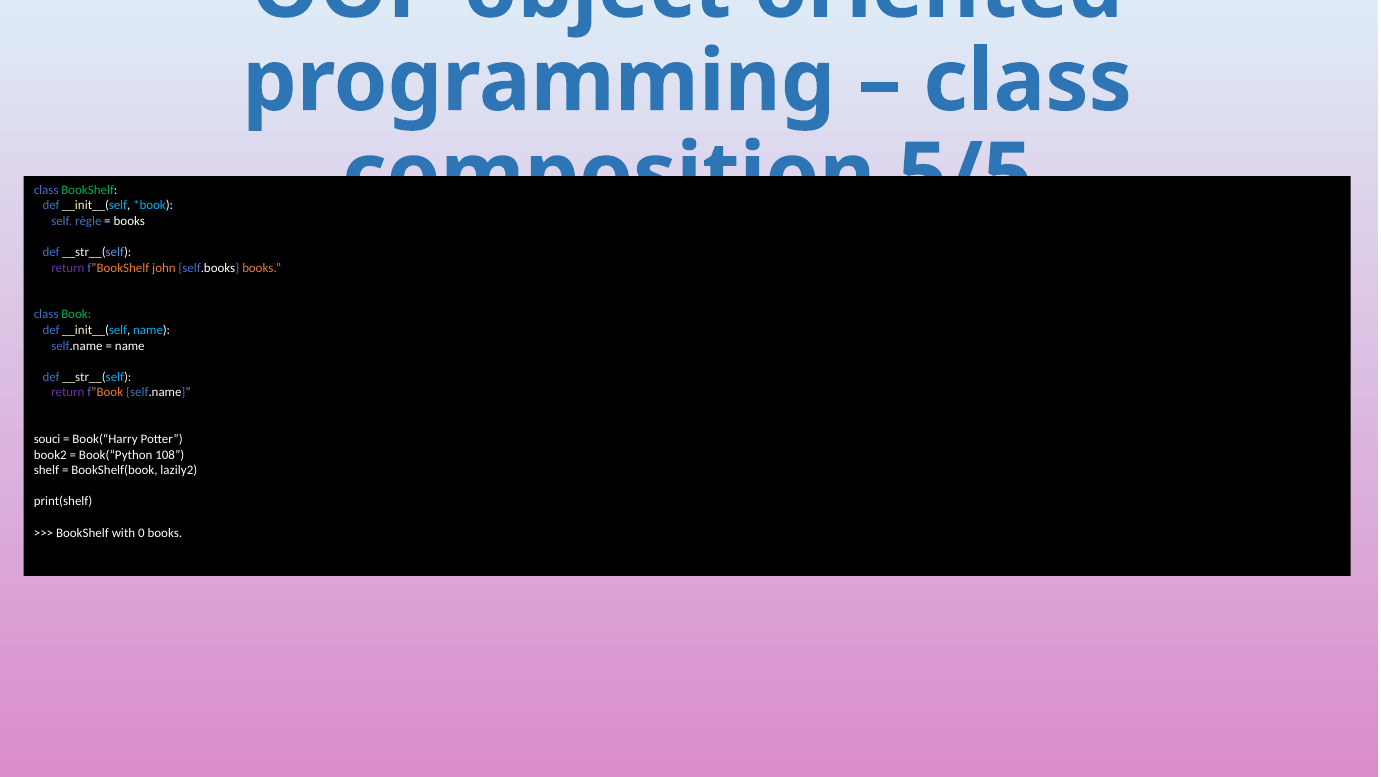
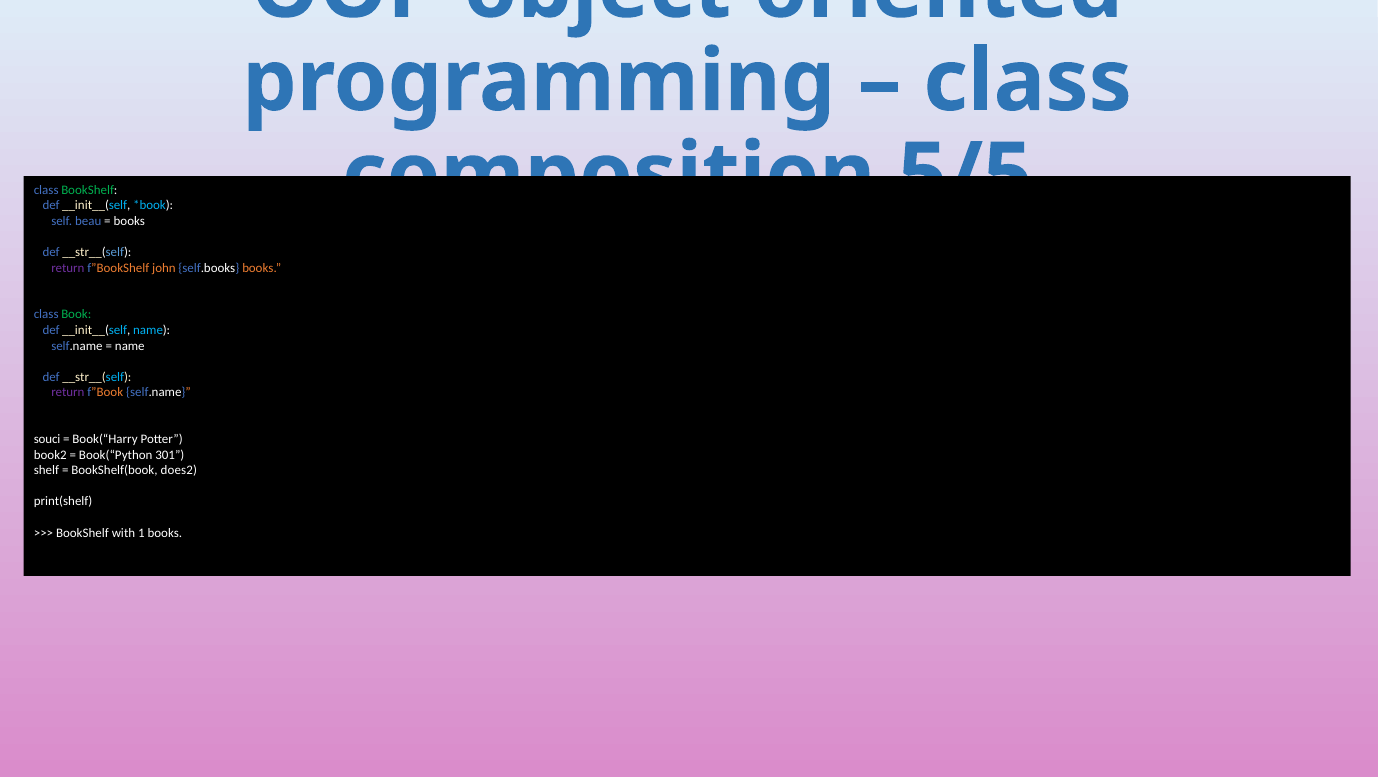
règle: règle -> beau
108: 108 -> 301
lazily2: lazily2 -> does2
0: 0 -> 1
